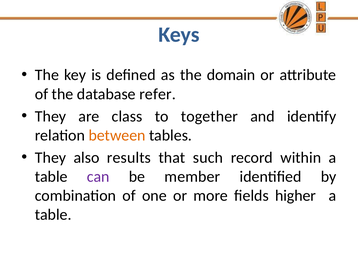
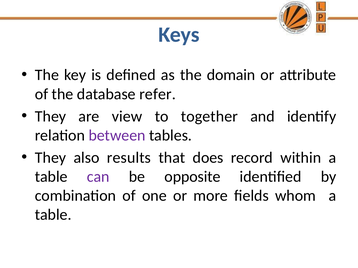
class: class -> view
between colour: orange -> purple
such: such -> does
member: member -> opposite
higher: higher -> whom
